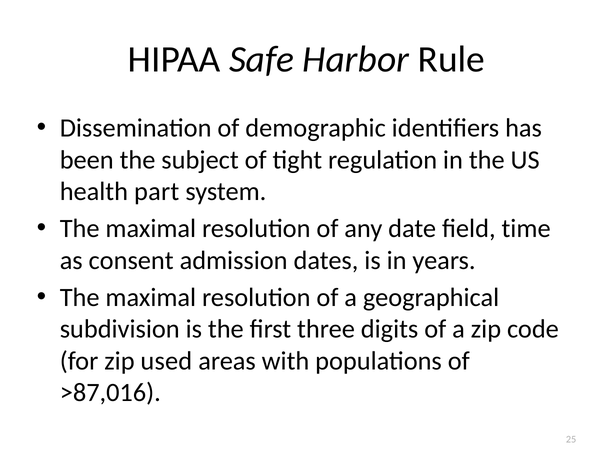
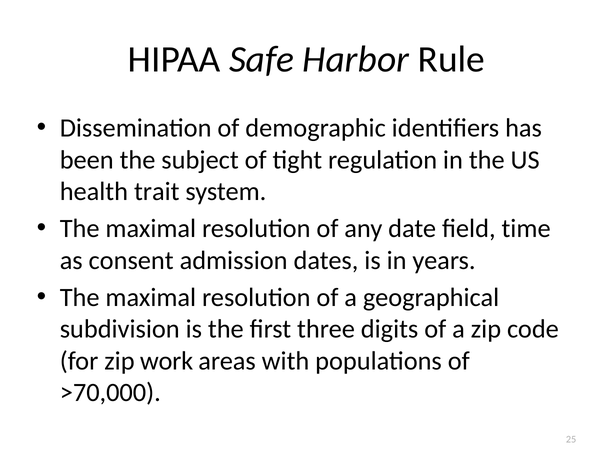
part: part -> trait
used: used -> work
>87,016: >87,016 -> >70,000
